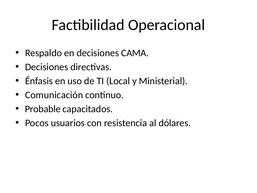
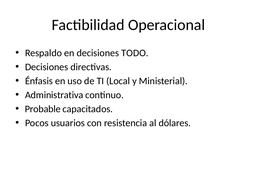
CAMA: CAMA -> TODO
Comunicación: Comunicación -> Administrativa
